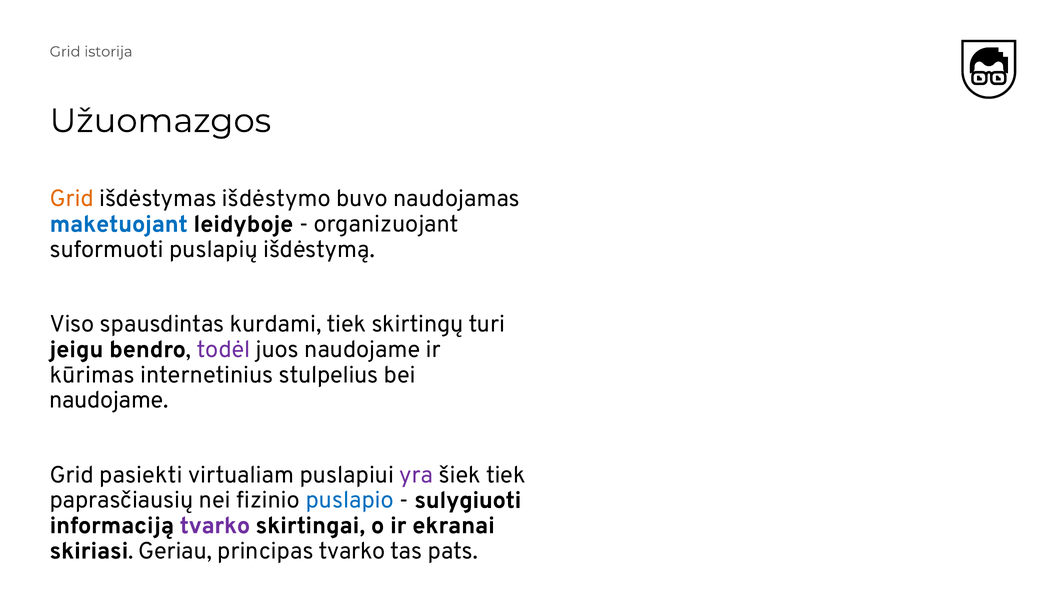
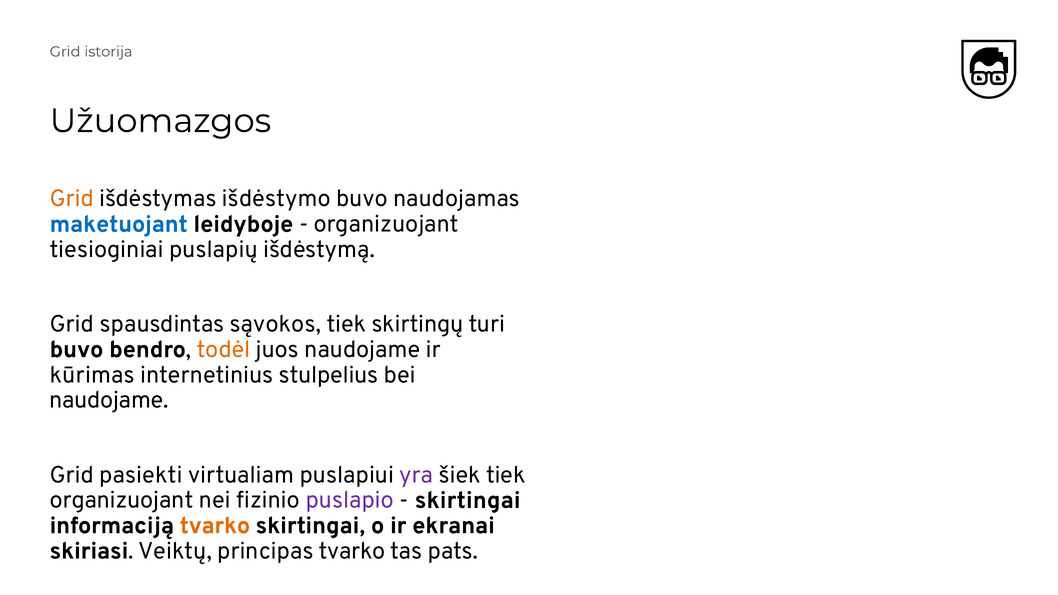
suformuoti: suformuoti -> tiesioginiai
Viso at (72, 324): Viso -> Grid
kurdami: kurdami -> sąvokos
jeigu at (76, 350): jeigu -> buvo
todėl colour: purple -> orange
paprasčiausių at (121, 500): paprasčiausių -> organizuojant
puslapio colour: blue -> purple
sulygiuoti at (468, 500): sulygiuoti -> skirtingai
tvarko at (215, 526) colour: purple -> orange
Geriau: Geriau -> Veiktų
